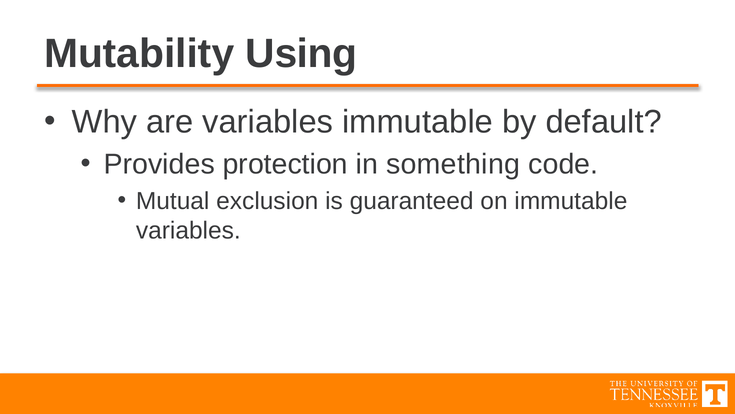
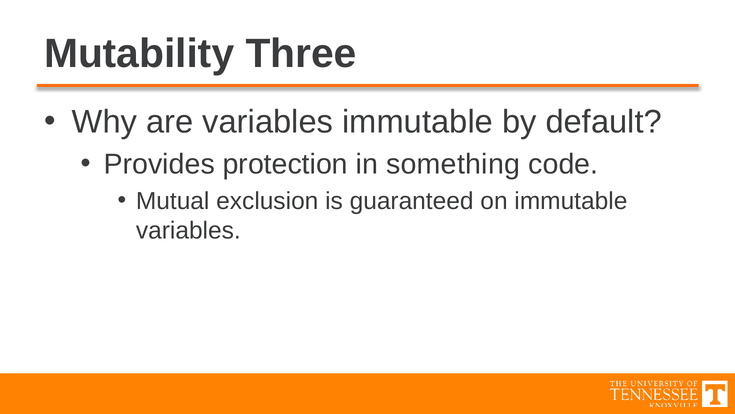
Using: Using -> Three
